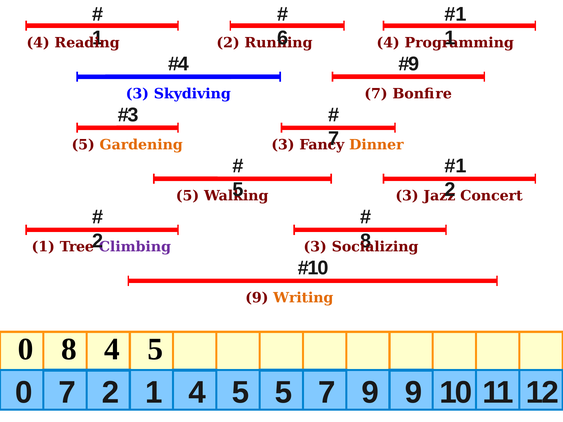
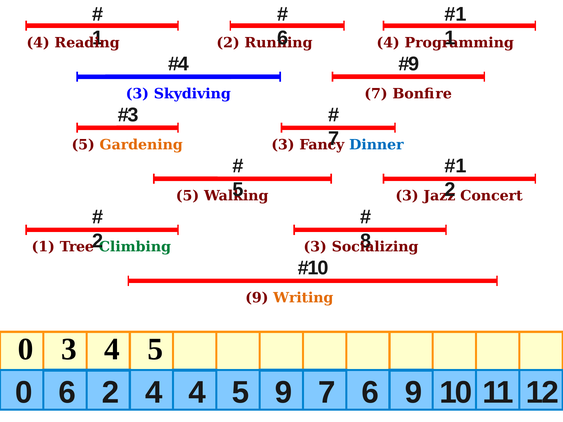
Dinner colour: orange -> blue
Climbing colour: purple -> green
0 8: 8 -> 3
0 7: 7 -> 6
2 1: 1 -> 4
5 5: 5 -> 9
7 9: 9 -> 6
